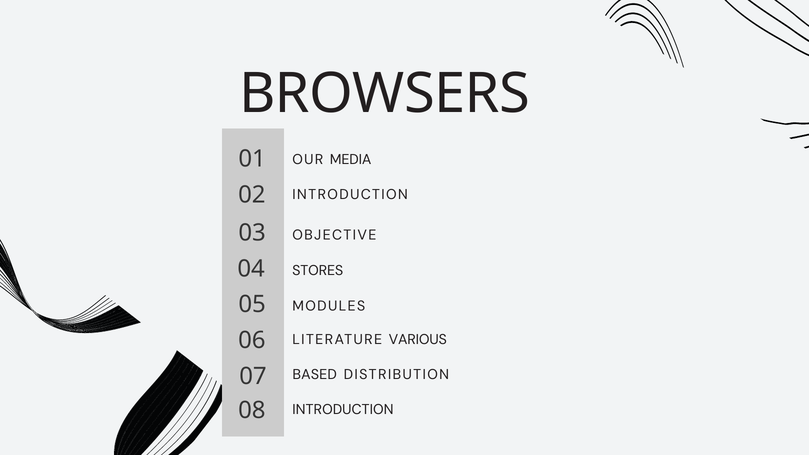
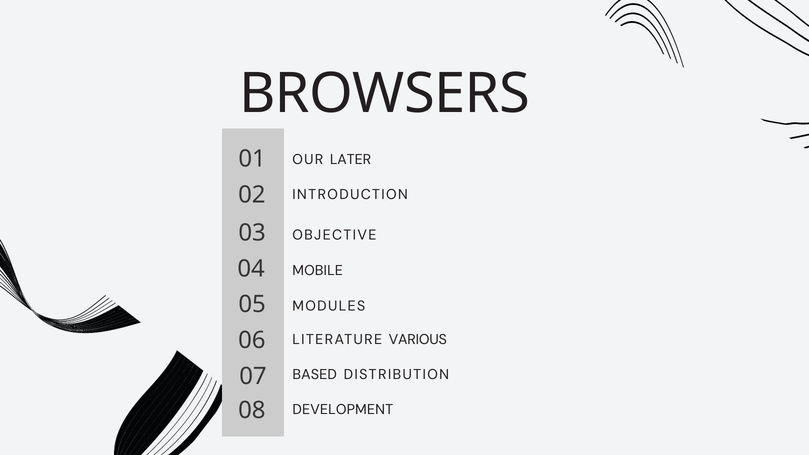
MEDIA: MEDIA -> LATER
STORES: STORES -> MOBILE
INTRODUCTION at (343, 410): INTRODUCTION -> DEVELOPMENT
